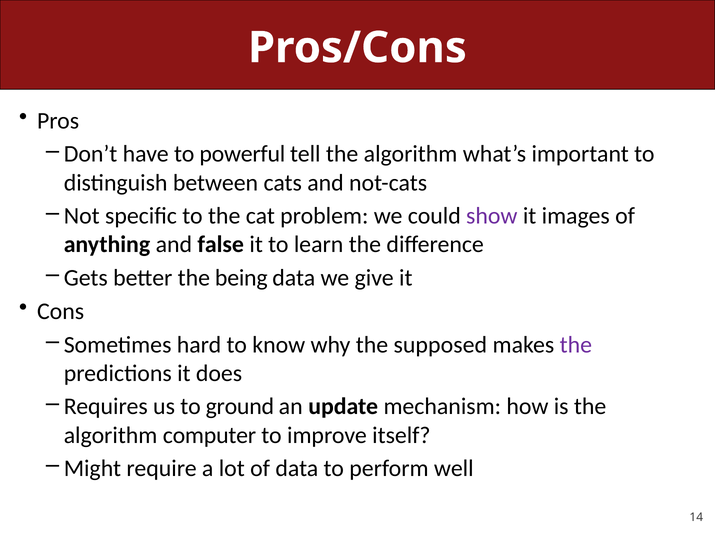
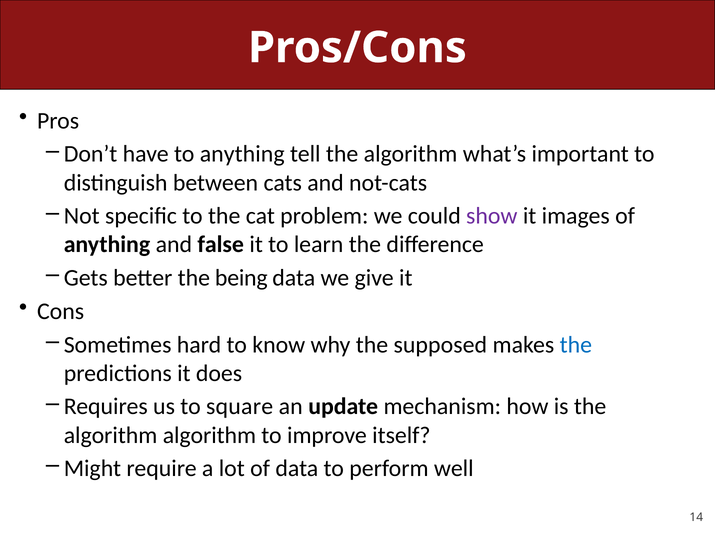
to powerful: powerful -> anything
the at (576, 345) colour: purple -> blue
ground: ground -> square
algorithm computer: computer -> algorithm
